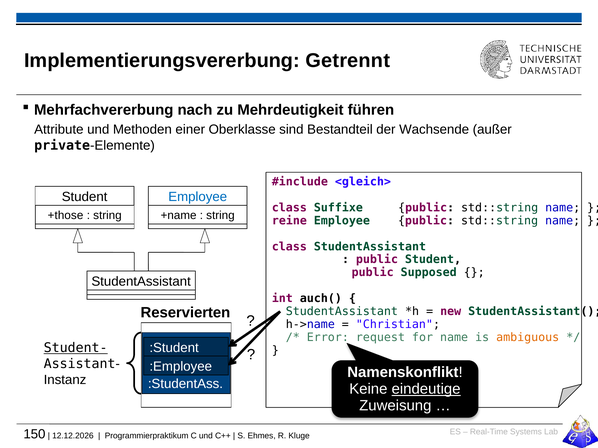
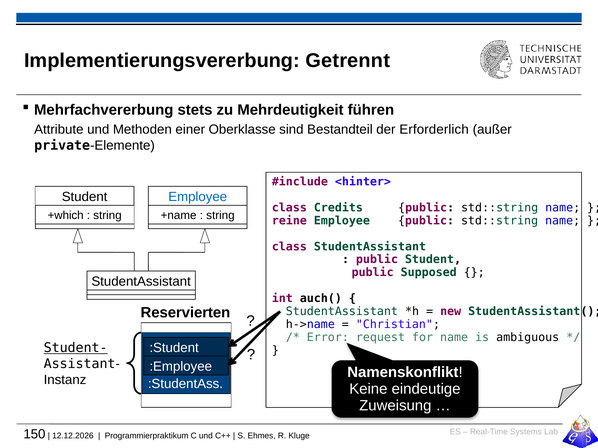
nach: nach -> stets
Wachsende: Wachsende -> Erforderlich
<gleich>: <gleich> -> <hinter>
Suffixe: Suffixe -> Credits
+those: +those -> +which
ambiguous colour: orange -> black
eindeutige underline: present -> none
